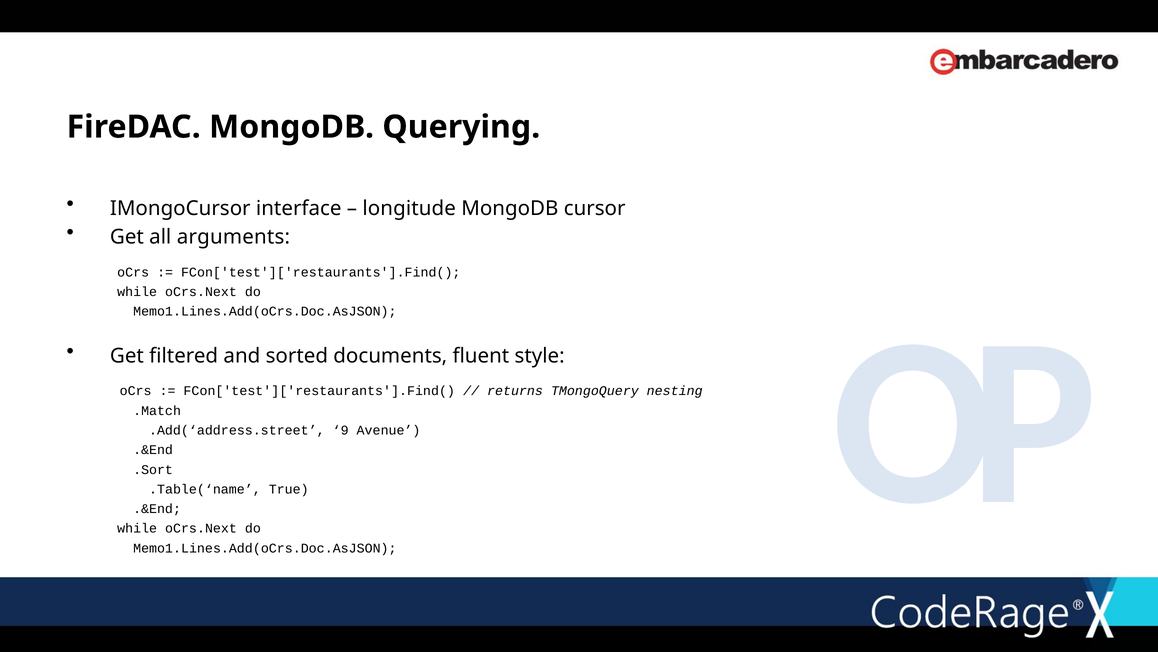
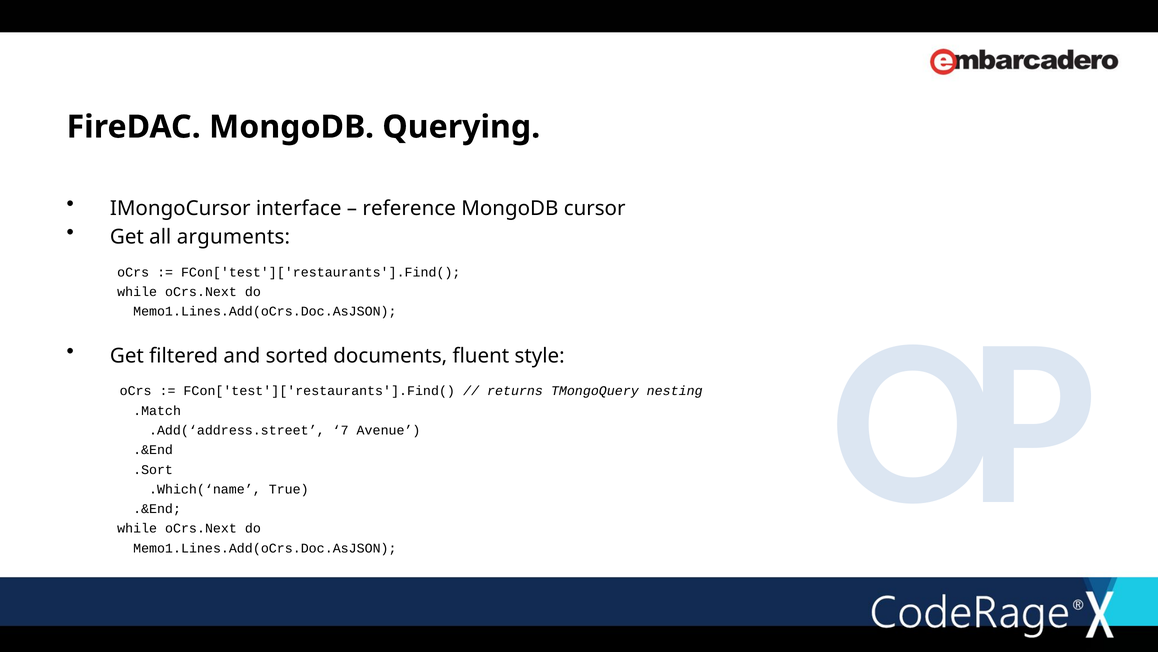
longitude: longitude -> reference
9: 9 -> 7
.Table(‘name: .Table(‘name -> .Which(‘name
